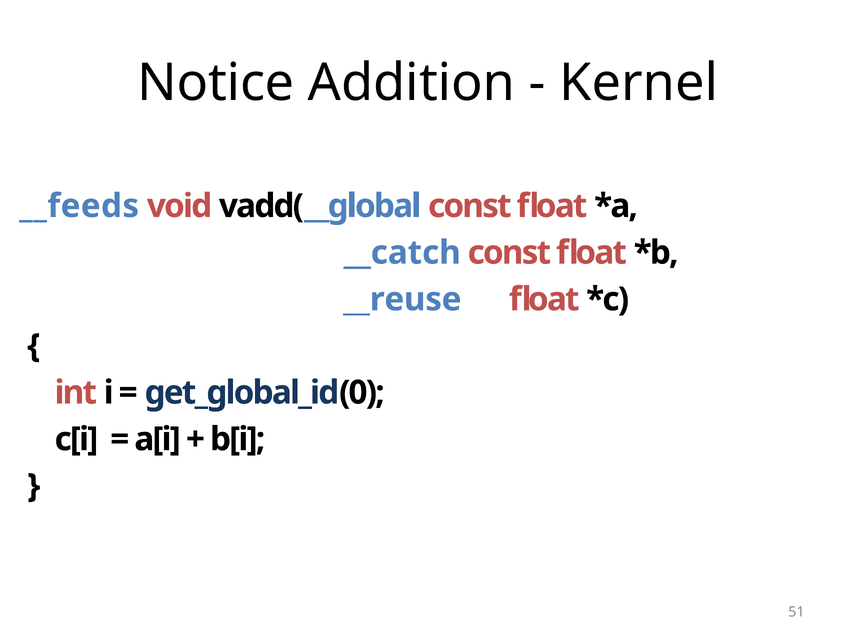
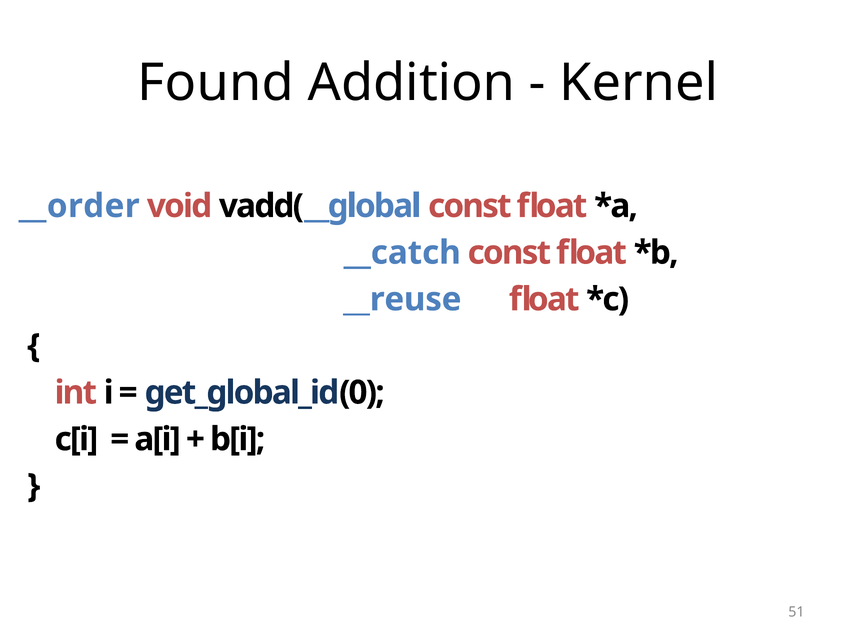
Notice: Notice -> Found
__feeds: __feeds -> __order
